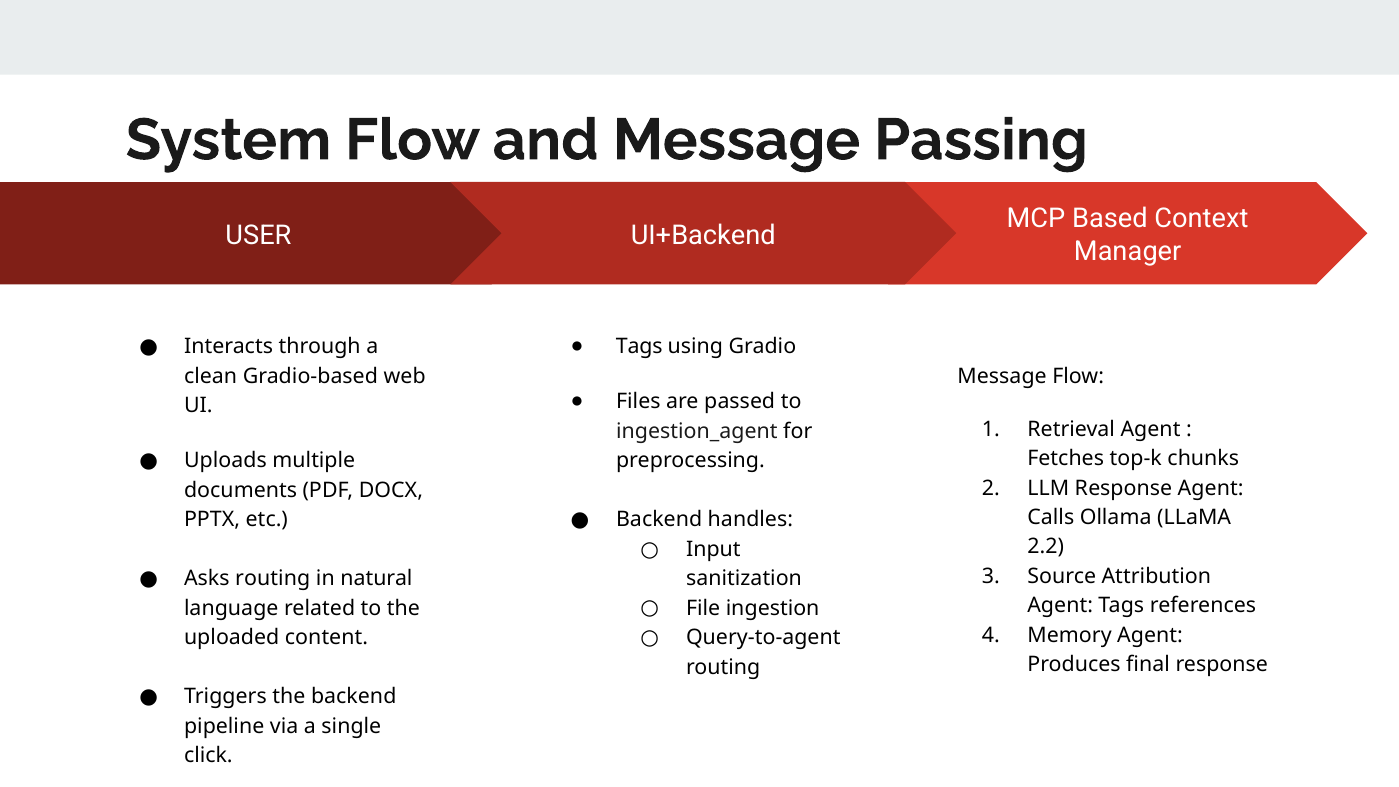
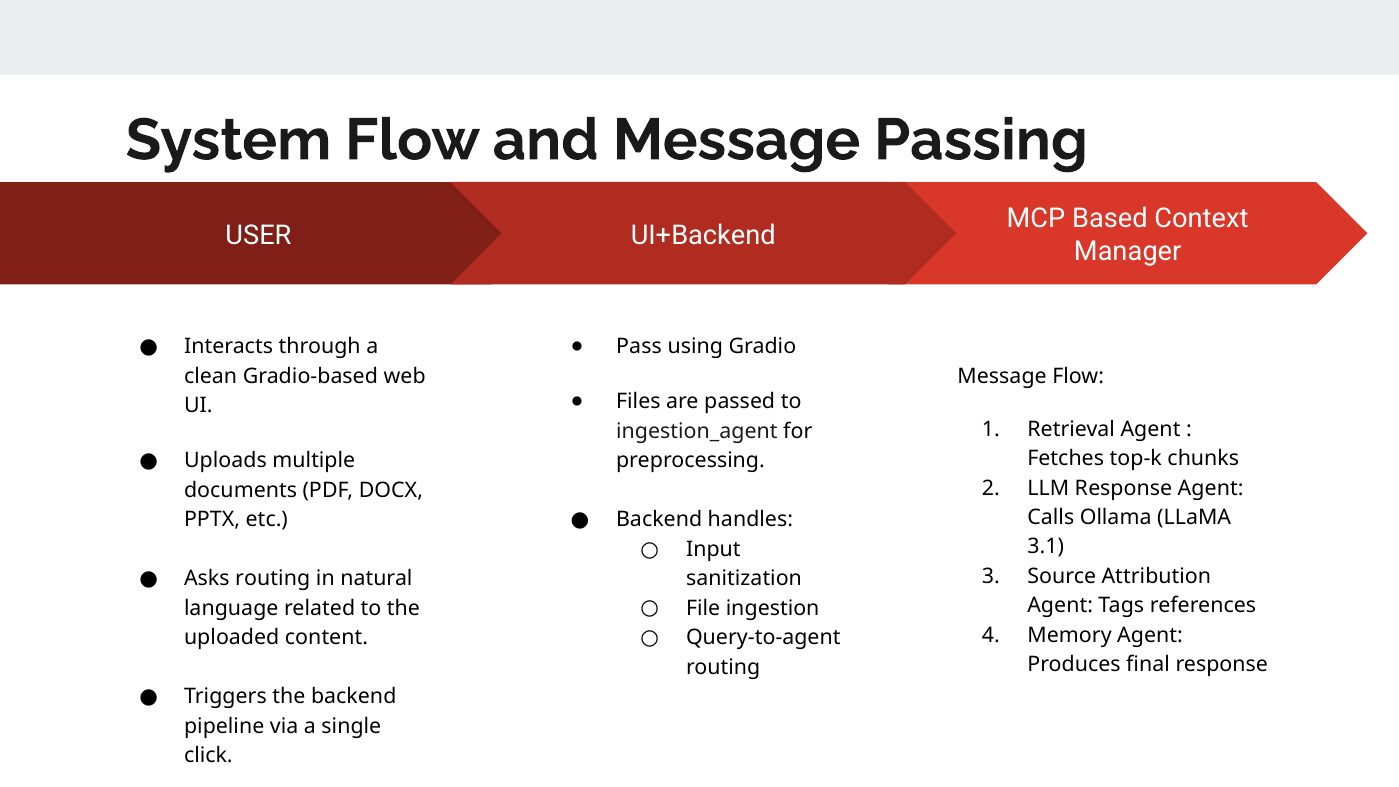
Tags at (639, 347): Tags -> Pass
2.2: 2.2 -> 3.1
